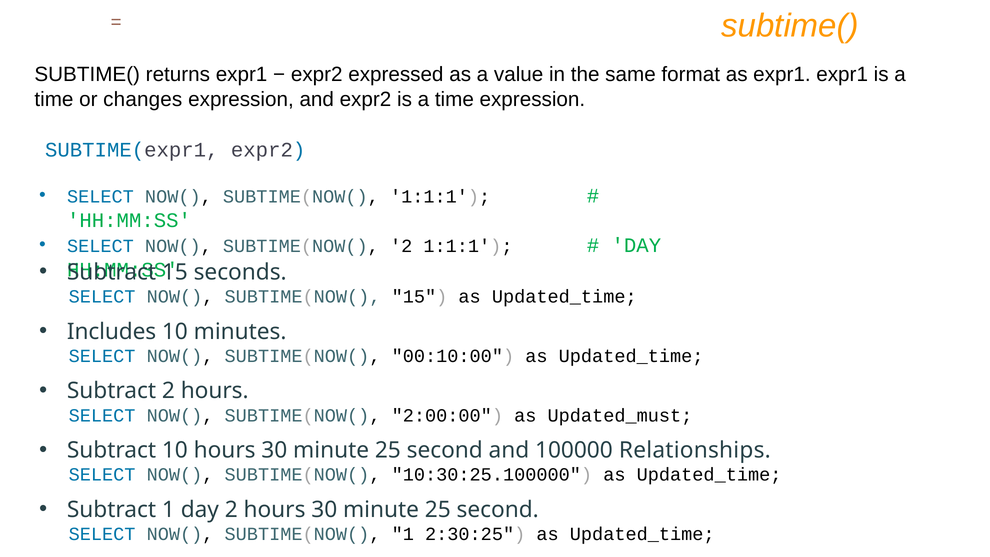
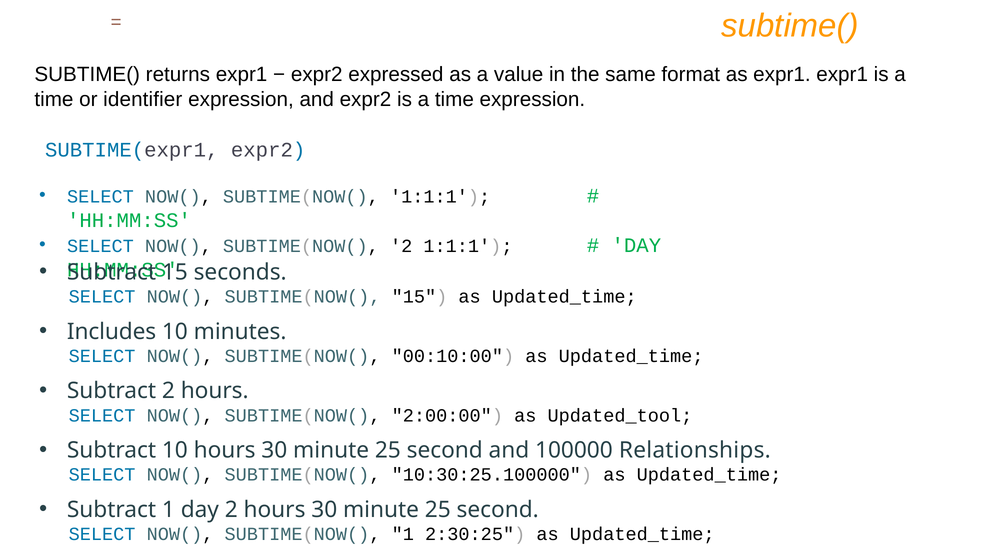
changes: changes -> identifier
Updated_must: Updated_must -> Updated_tool
